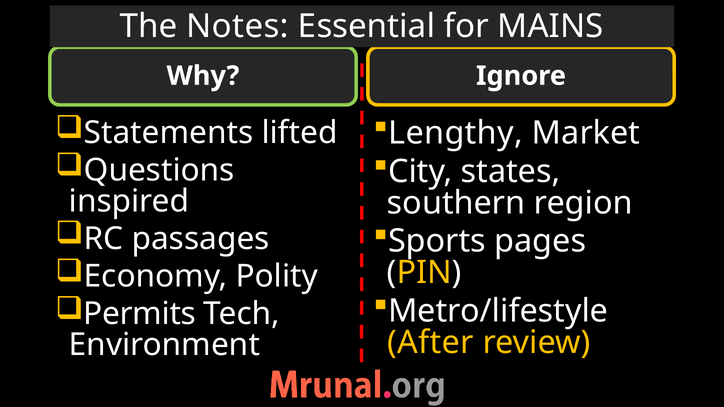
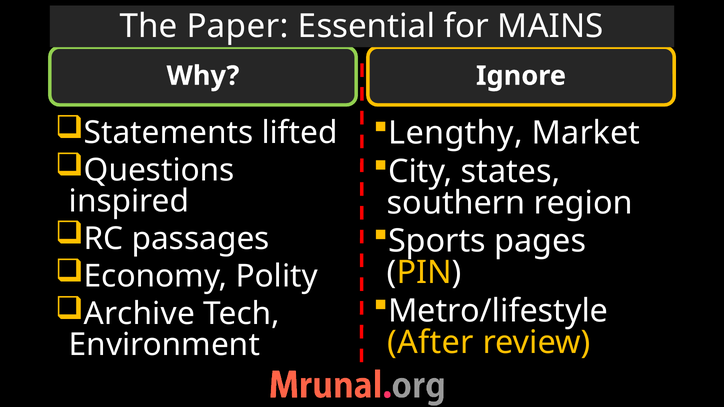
Notes: Notes -> Paper
Permits: Permits -> Archive
